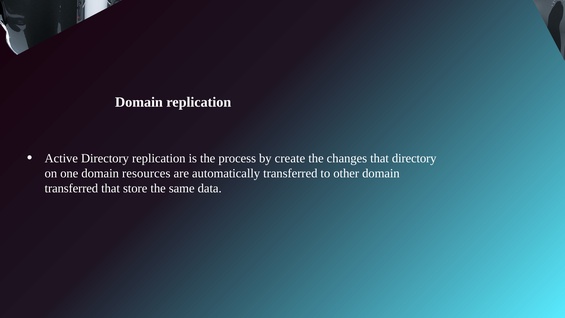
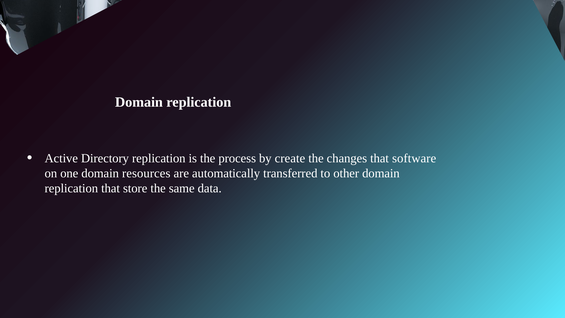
that directory: directory -> software
transferred at (71, 188): transferred -> replication
